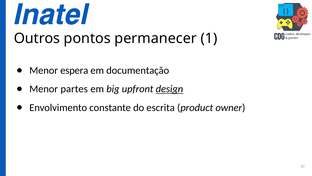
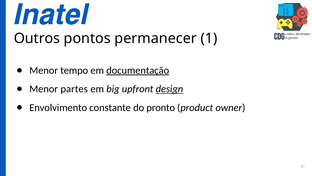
espera: espera -> tempo
documentação underline: none -> present
escrita: escrita -> pronto
